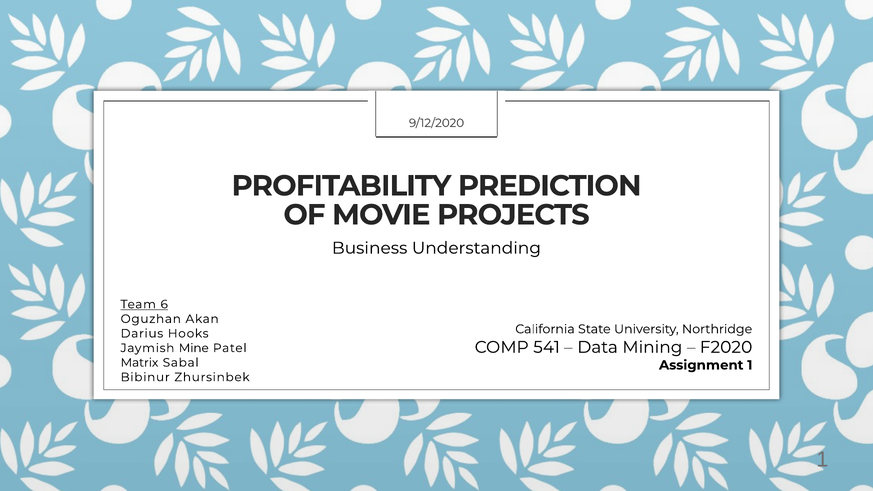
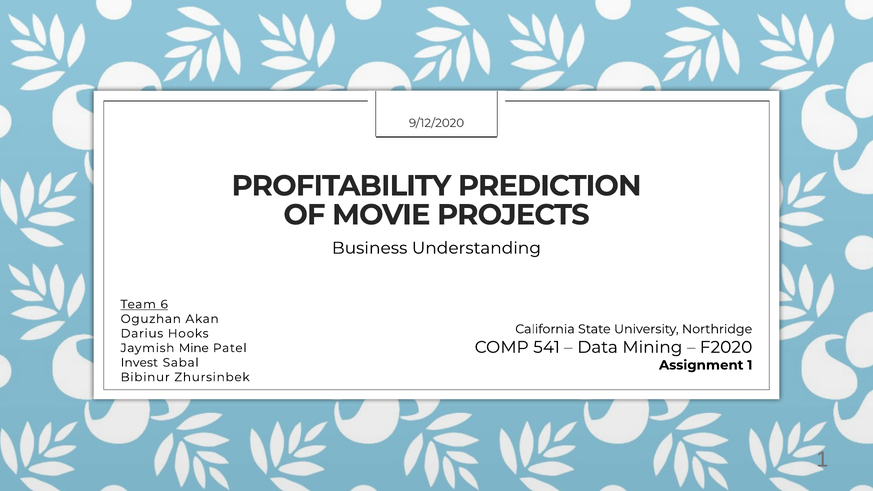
Matrix: Matrix -> Invest
